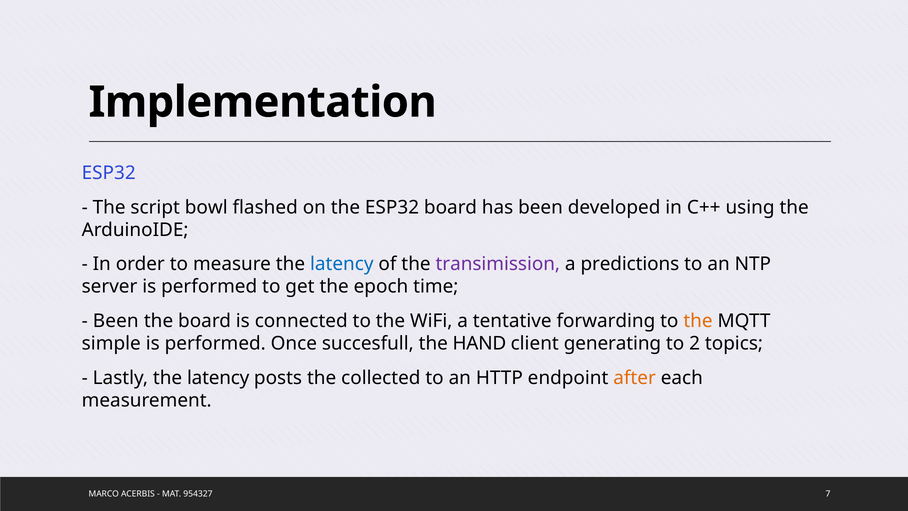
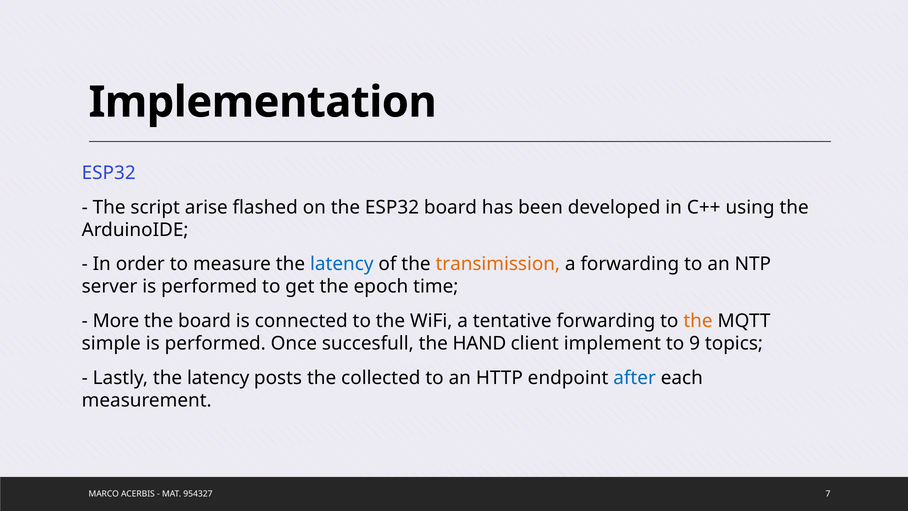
bowl: bowl -> arise
transimission colour: purple -> orange
a predictions: predictions -> forwarding
Been at (116, 321): Been -> More
generating: generating -> implement
2: 2 -> 9
after colour: orange -> blue
